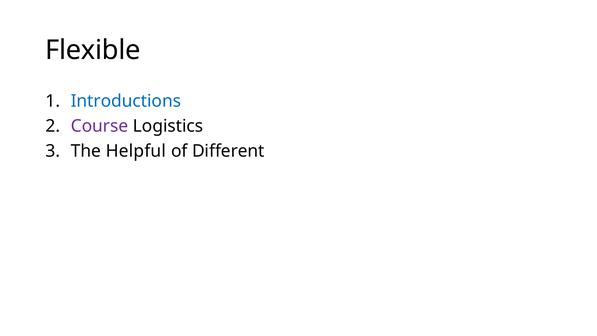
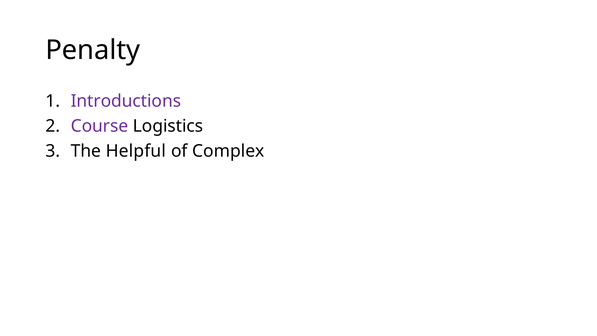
Flexible: Flexible -> Penalty
Introductions colour: blue -> purple
Different: Different -> Complex
